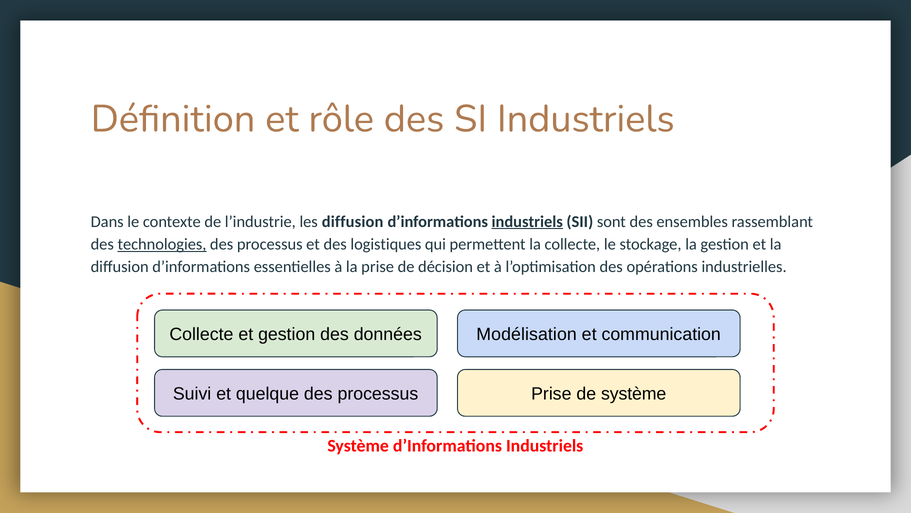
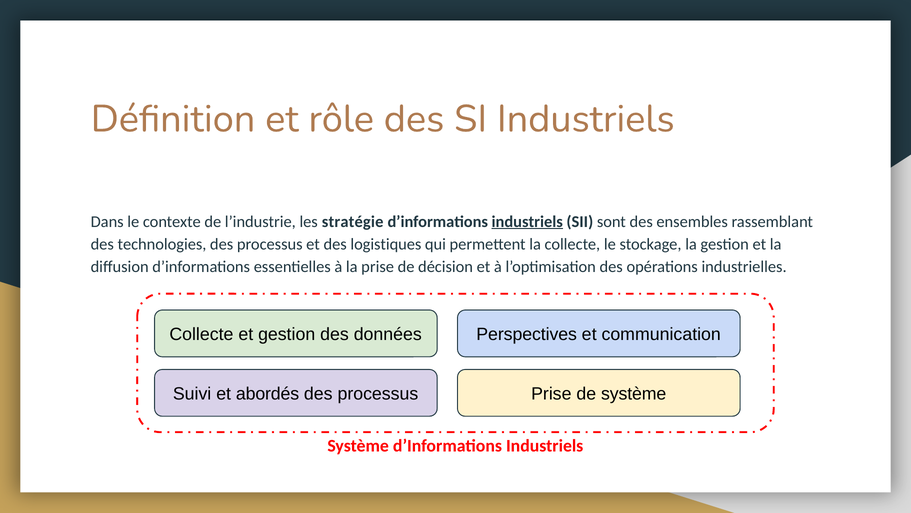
les diffusion: diffusion -> stratégie
technologies underline: present -> none
Modélisation: Modélisation -> Perspectives
quelque: quelque -> abordés
